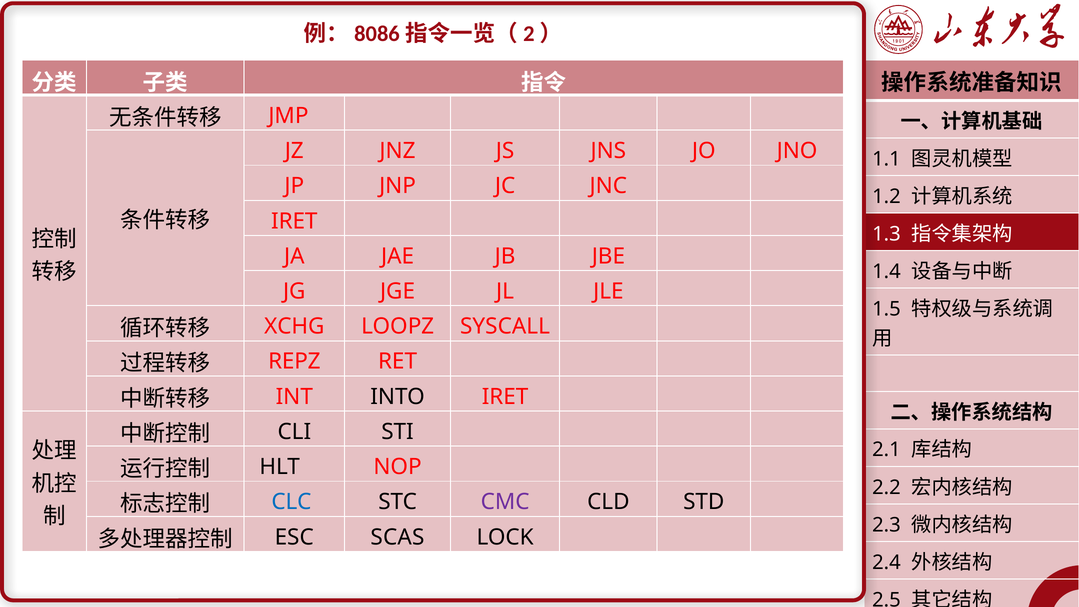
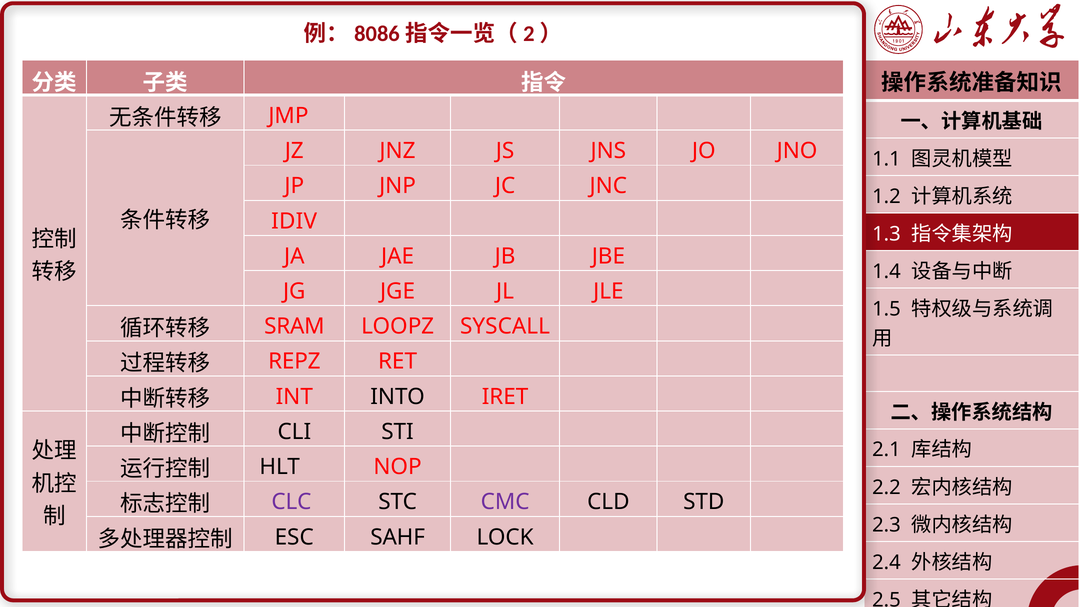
IRET at (294, 221): IRET -> IDIV
XCHG: XCHG -> SRAM
CLC colour: blue -> purple
SCAS: SCAS -> SAHF
